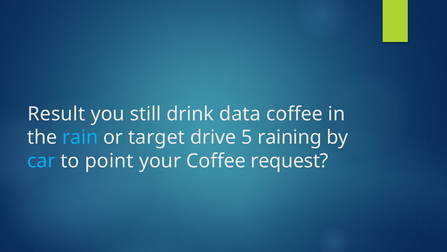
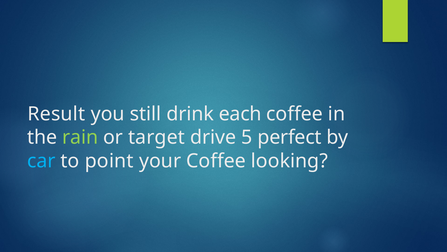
data: data -> each
rain colour: light blue -> light green
raining: raining -> perfect
request: request -> looking
